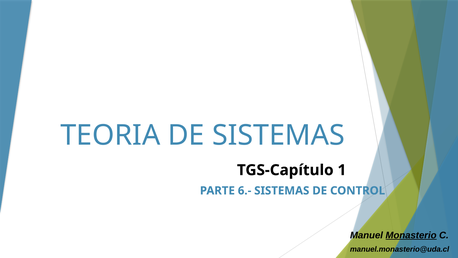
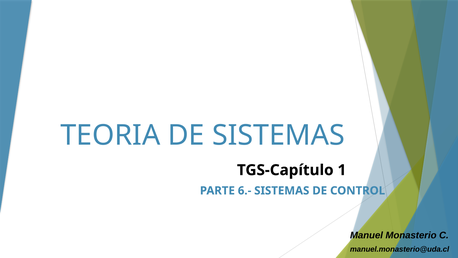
Monasterio underline: present -> none
